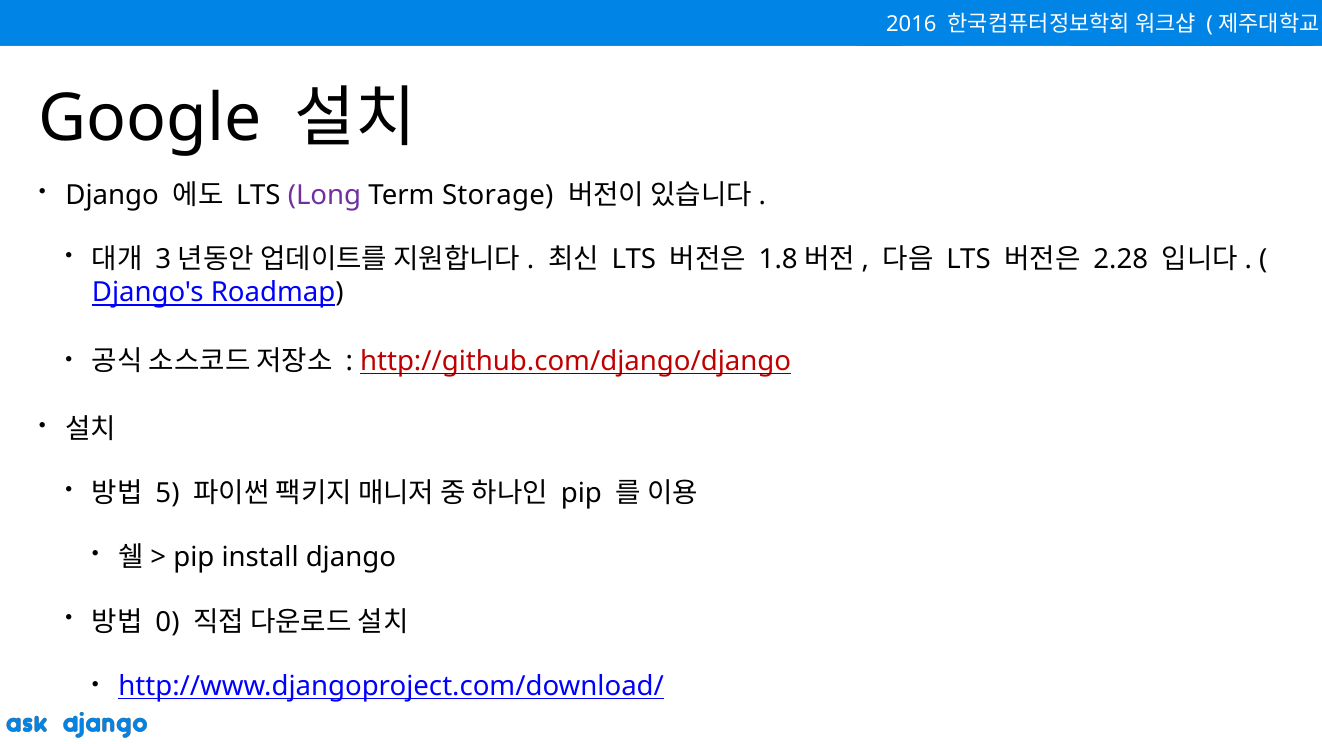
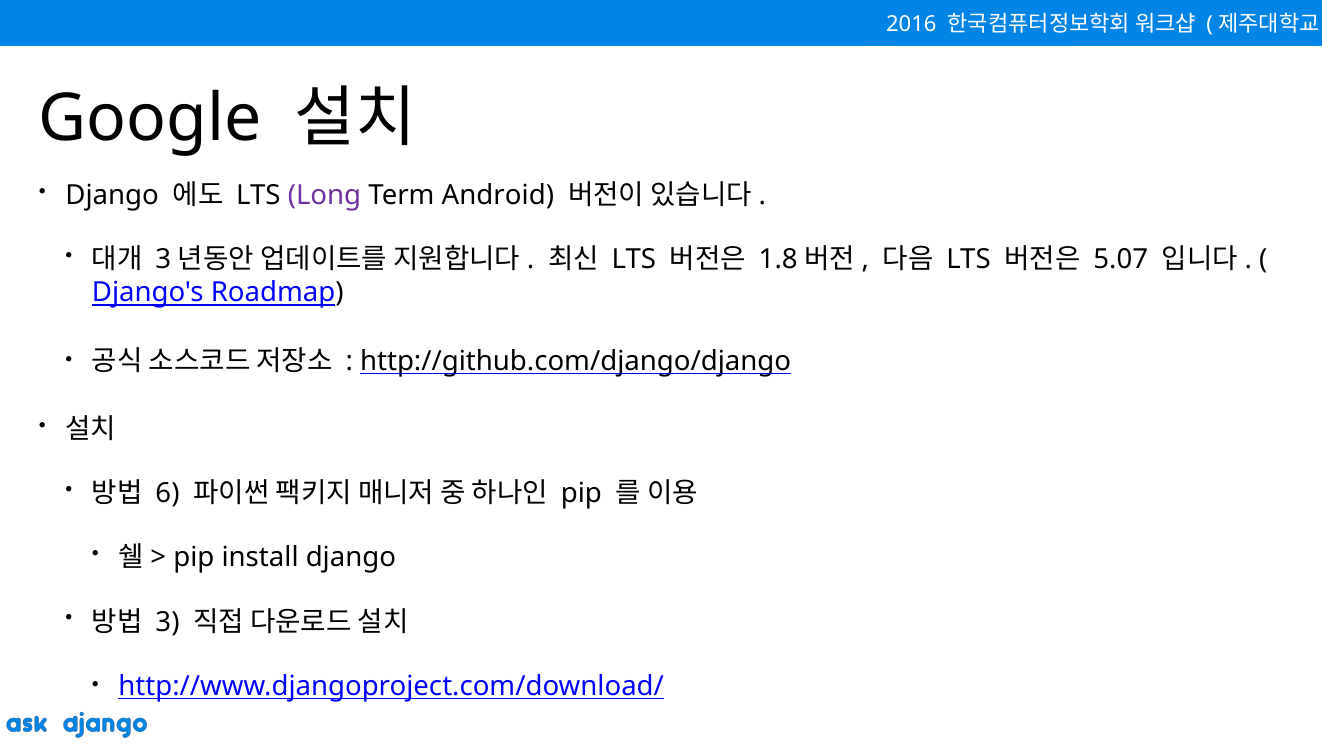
Storage: Storage -> Android
2.28: 2.28 -> 5.07
http://github.com/django/django colour: red -> black
5: 5 -> 6
0 at (168, 622): 0 -> 3
